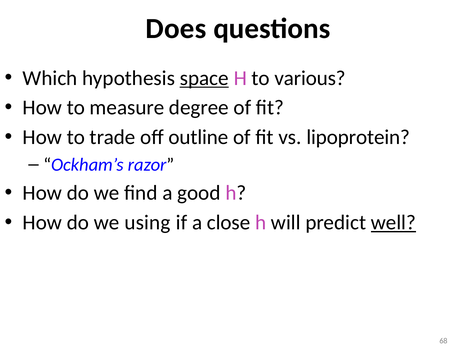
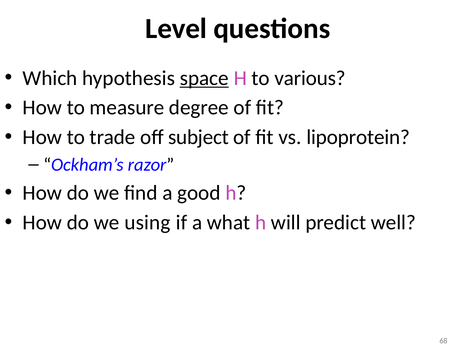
Does: Does -> Level
outline: outline -> subject
close: close -> what
well underline: present -> none
